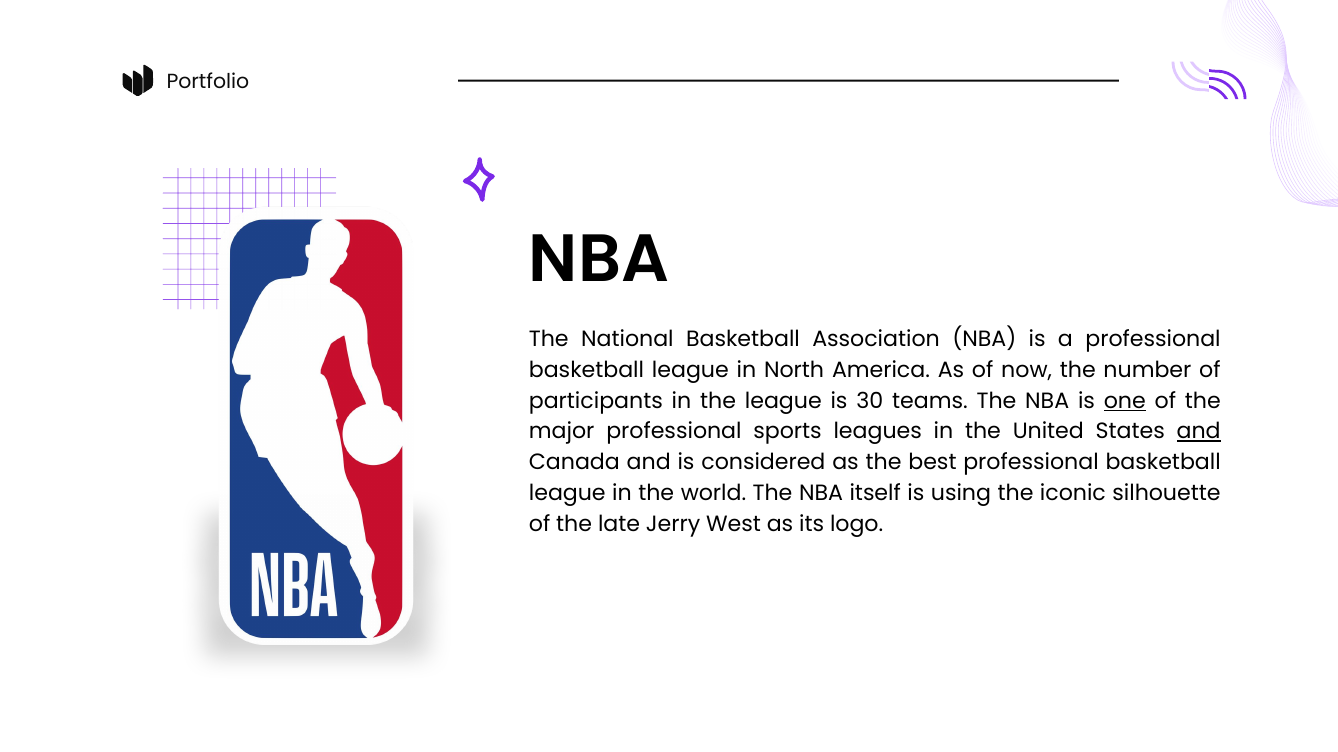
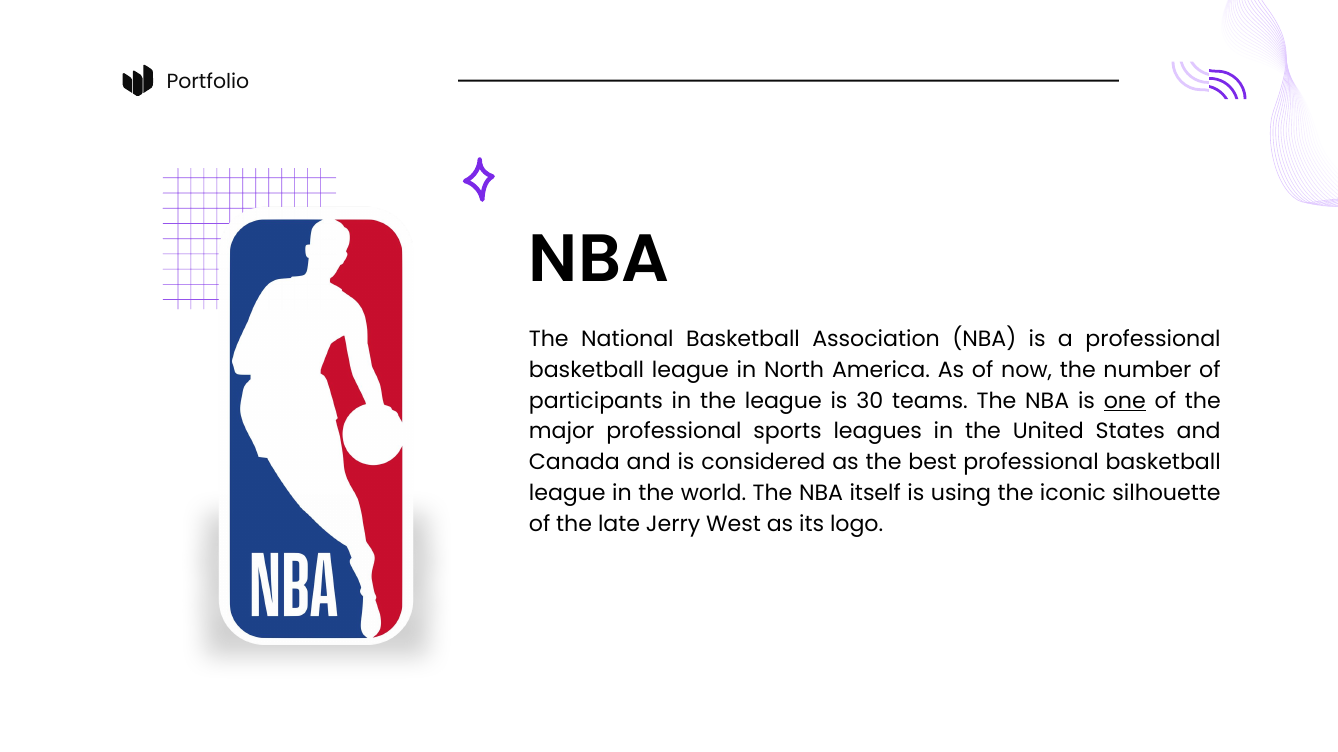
and at (1199, 432) underline: present -> none
